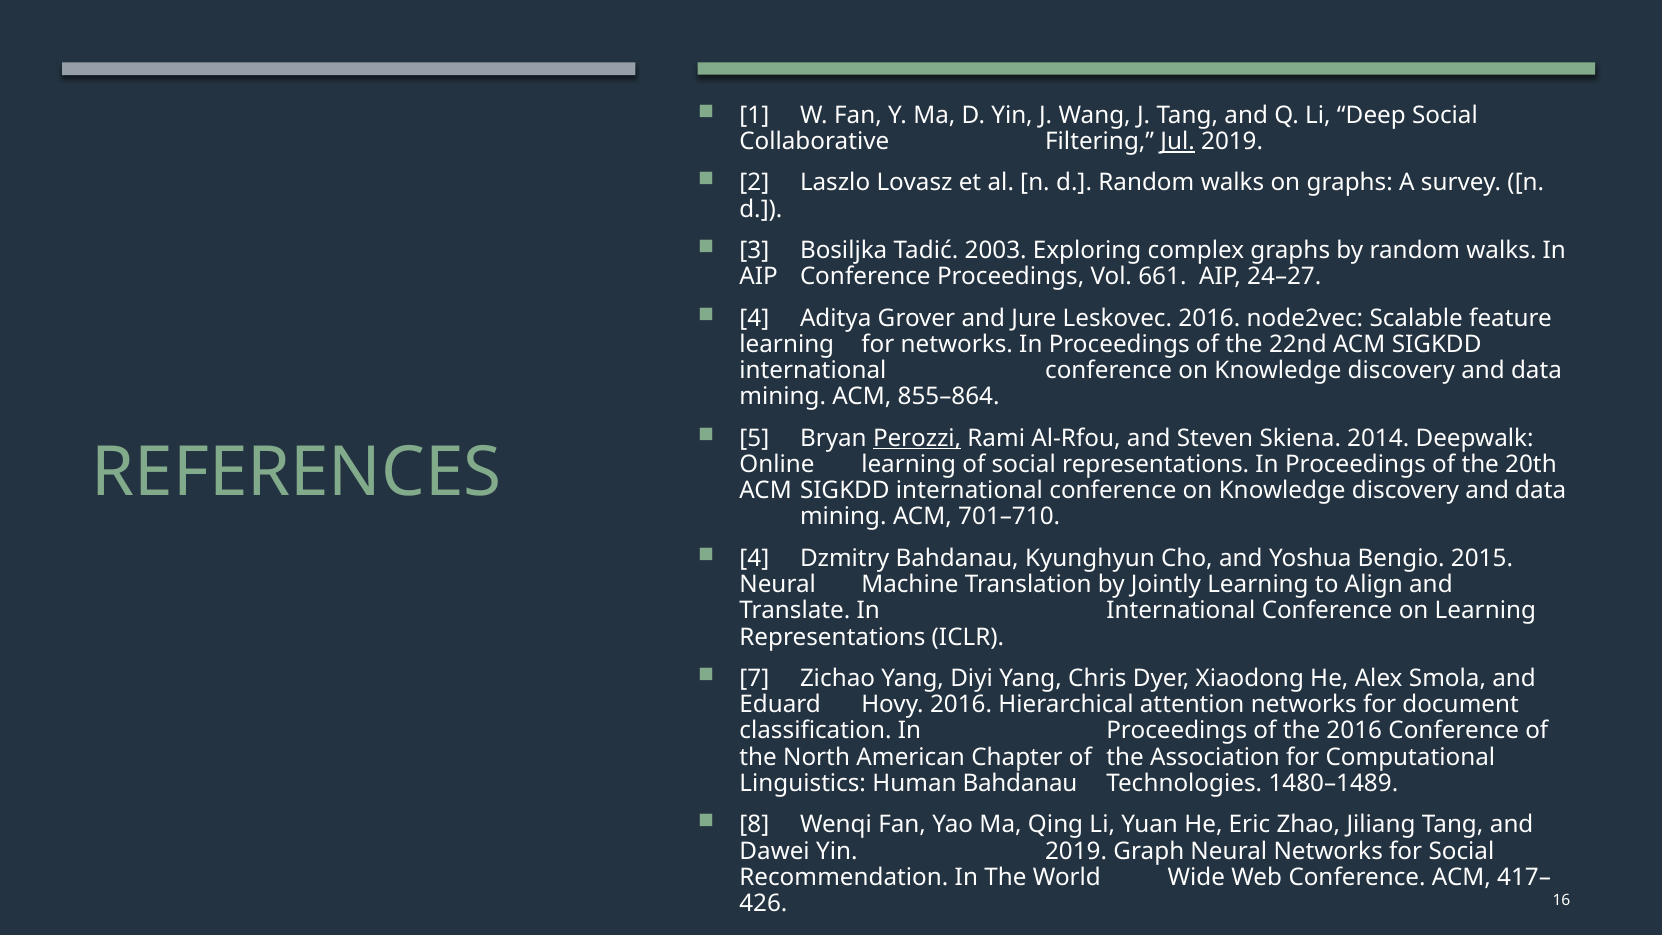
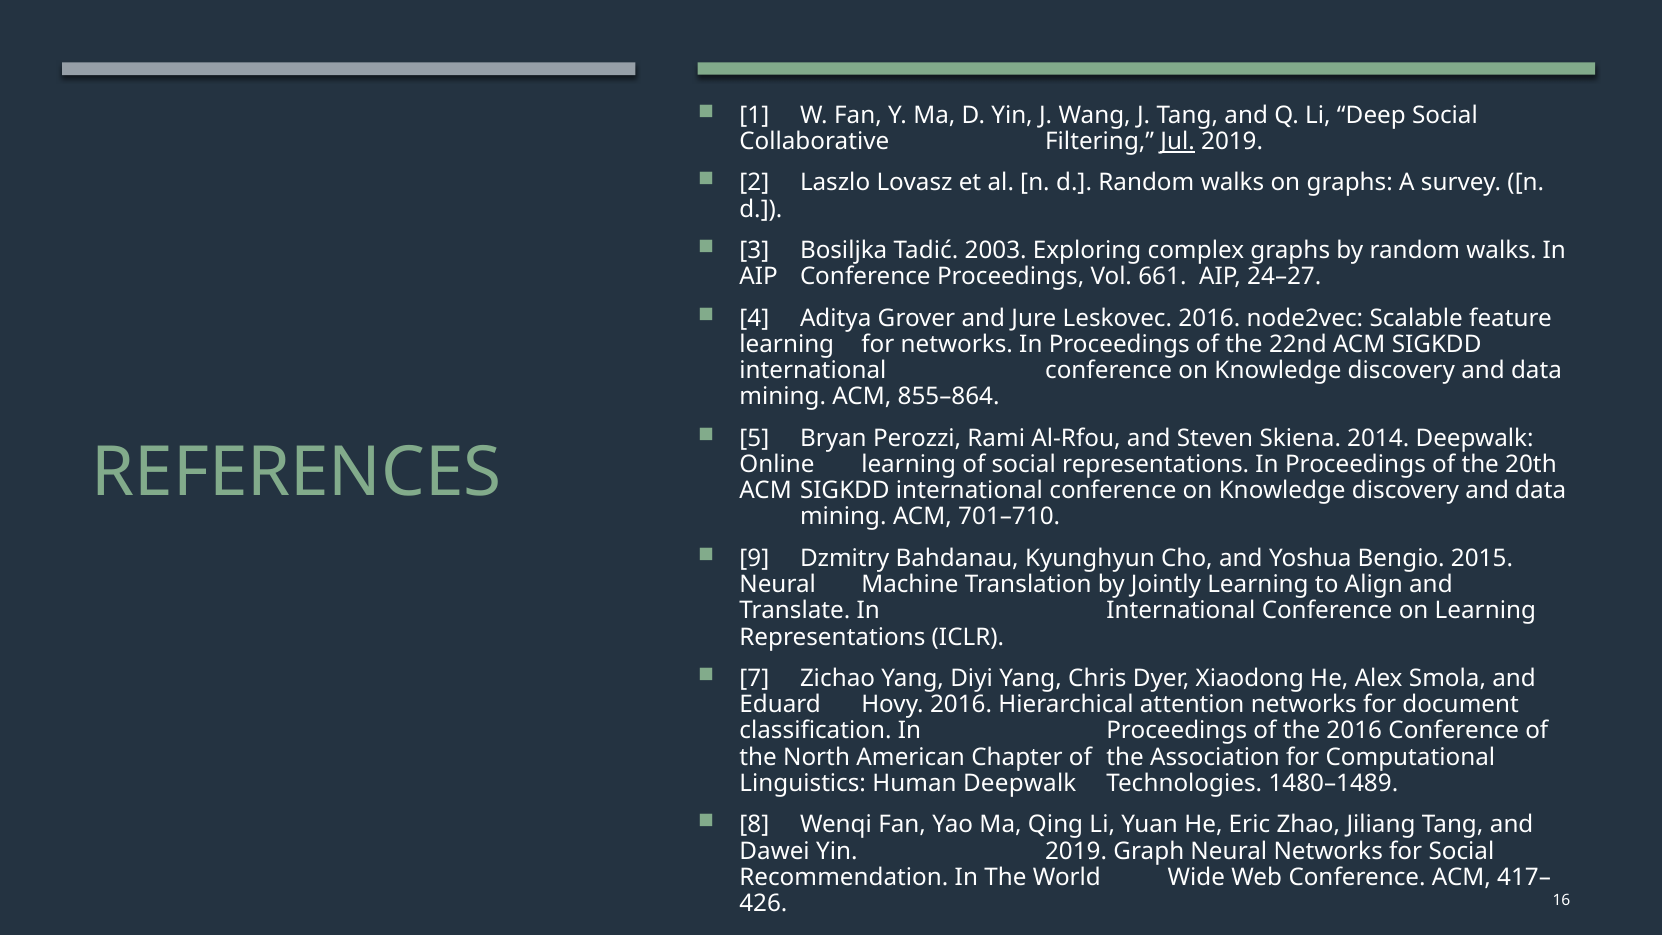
Perozzi underline: present -> none
4 at (754, 558): 4 -> 9
Human Bahdanau: Bahdanau -> Deepwalk
